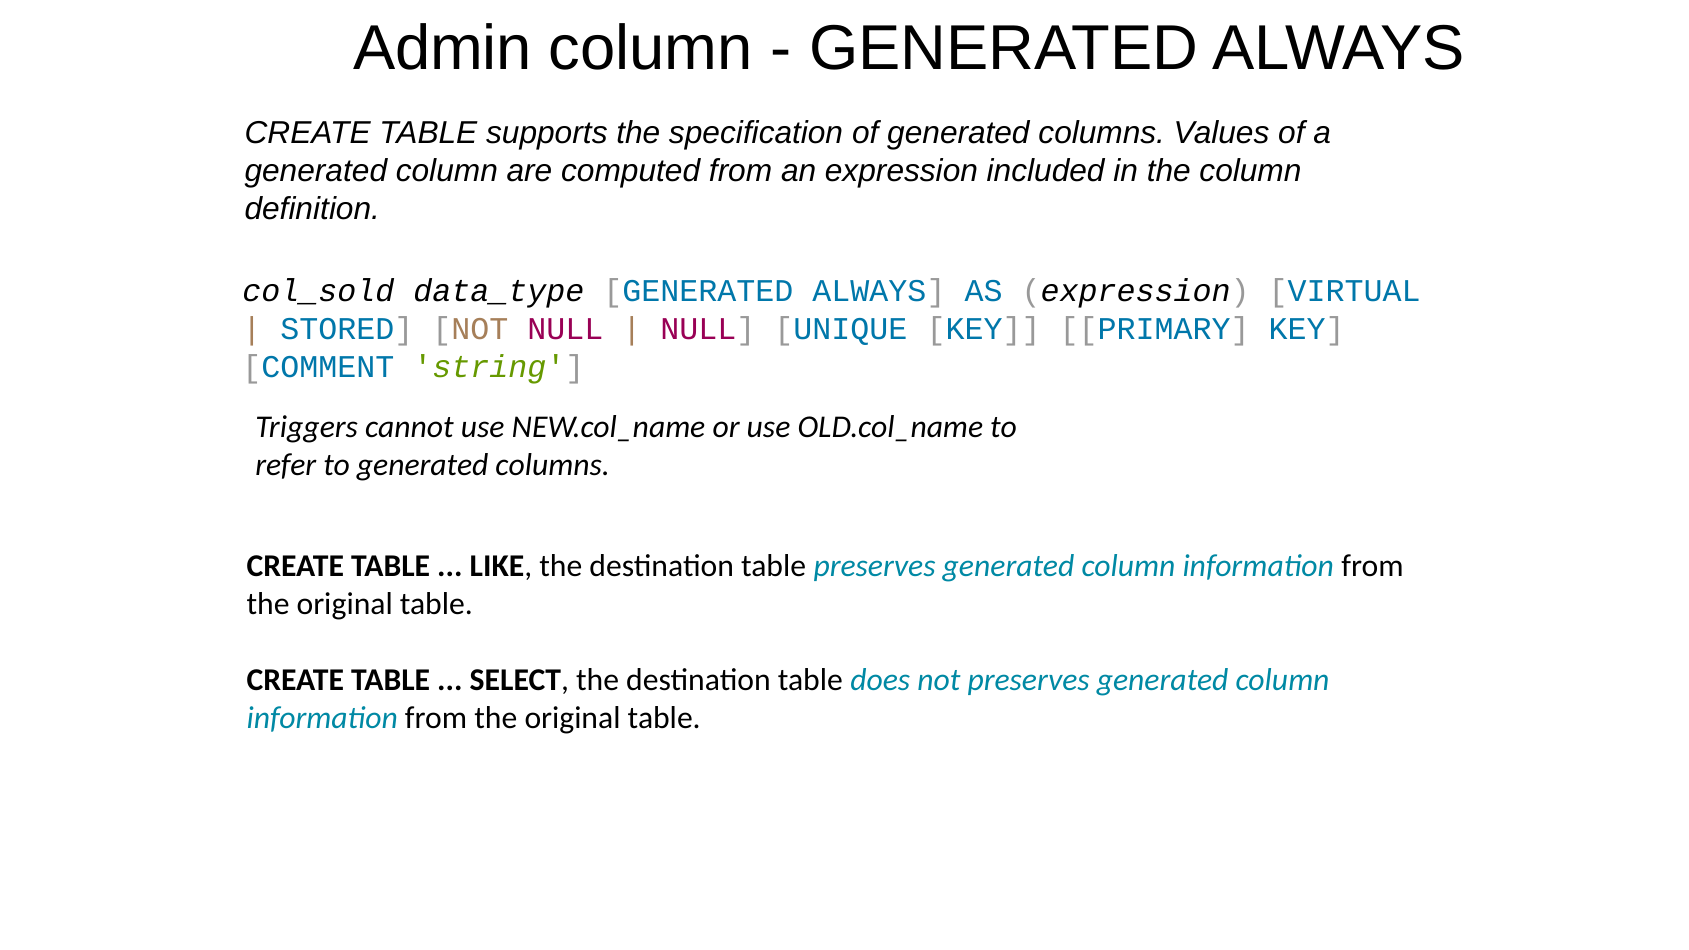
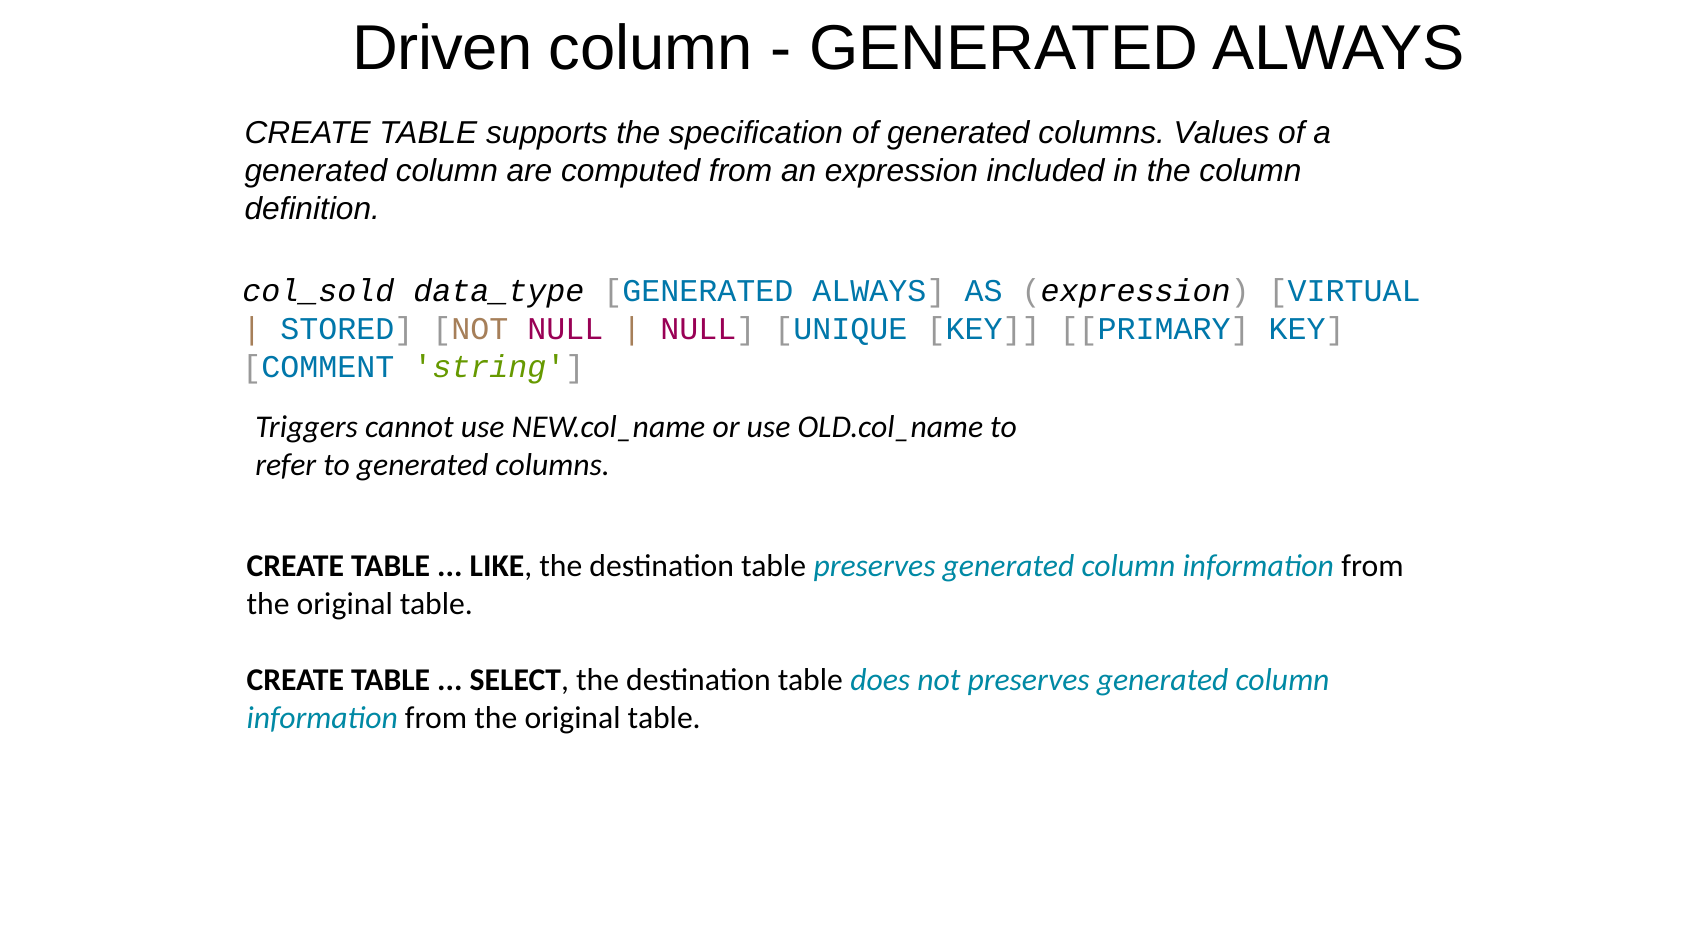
Admin: Admin -> Driven
